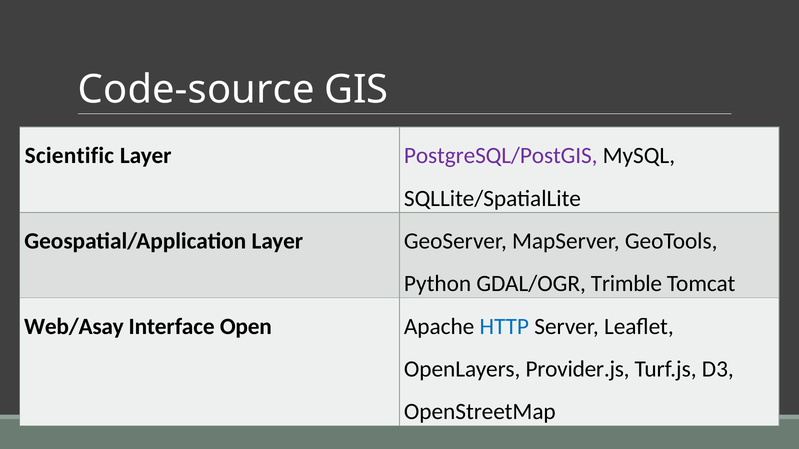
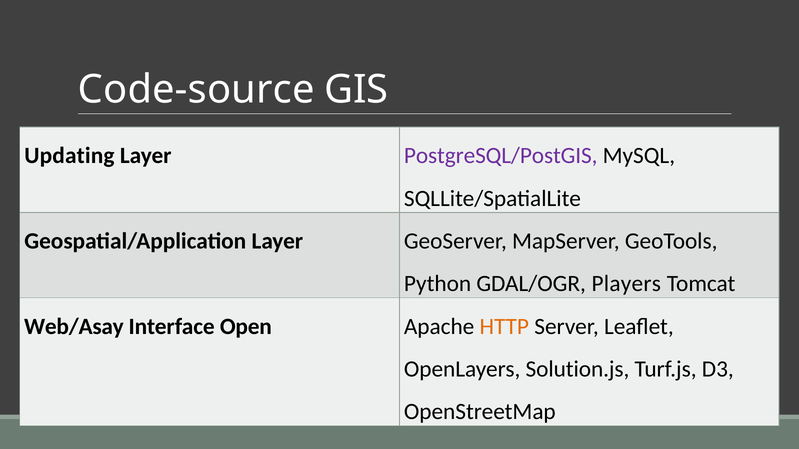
Scientific: Scientific -> Updating
Trimble: Trimble -> Players
HTTP colour: blue -> orange
Provider.js: Provider.js -> Solution.js
